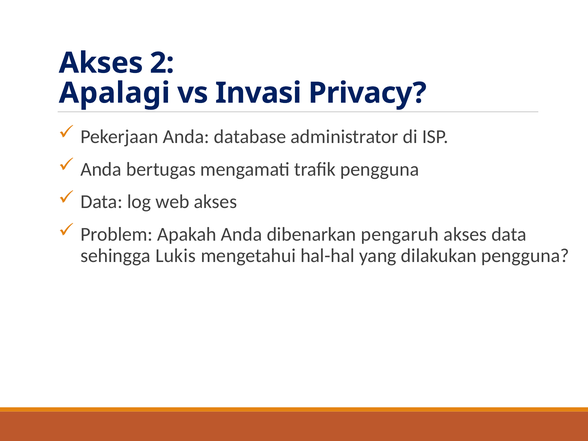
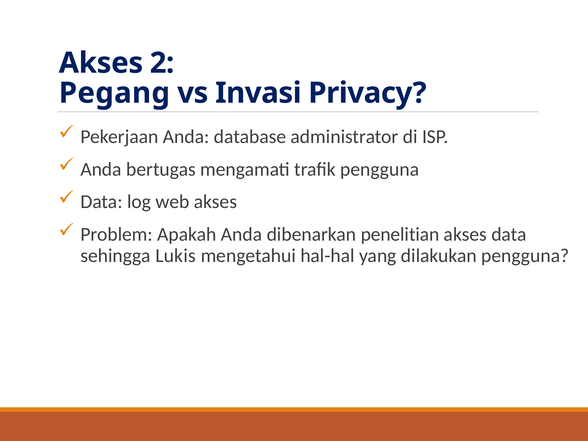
Apalagi: Apalagi -> Pegang
pengaruh: pengaruh -> penelitian
